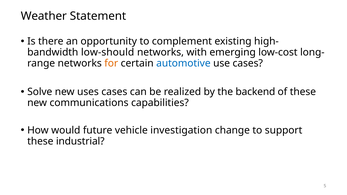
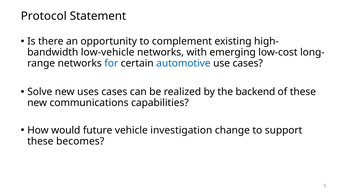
Weather: Weather -> Protocol
low-should: low-should -> low-vehicle
for colour: orange -> blue
industrial: industrial -> becomes
